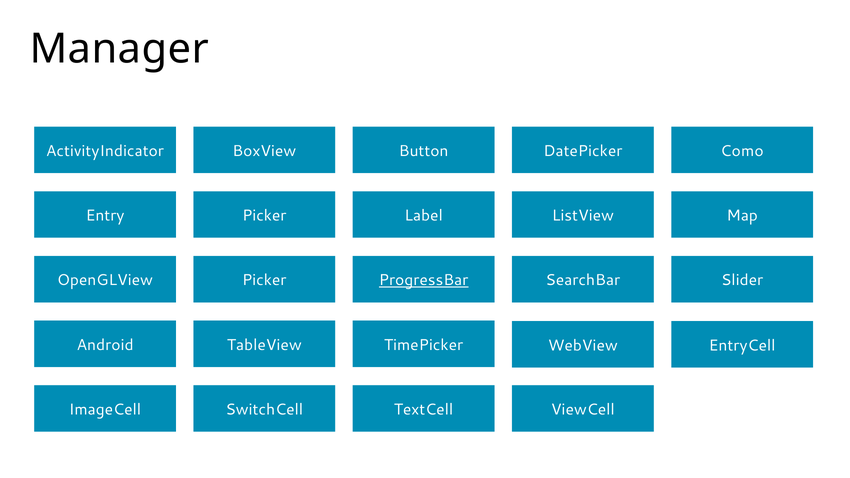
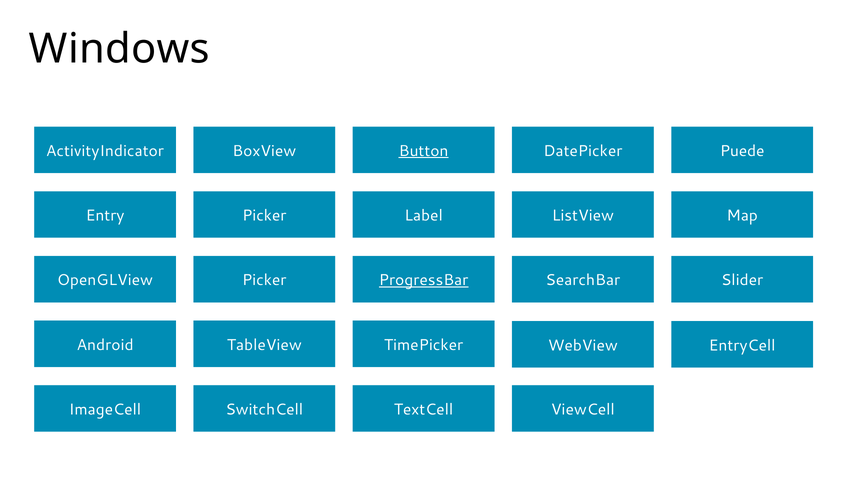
Manager: Manager -> Windows
Button underline: none -> present
Como: Como -> Puede
